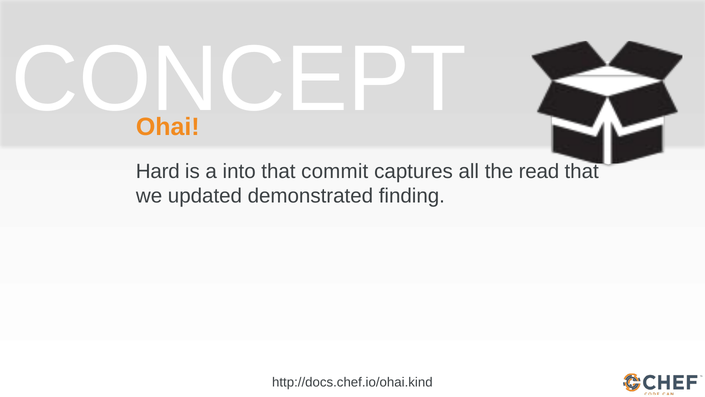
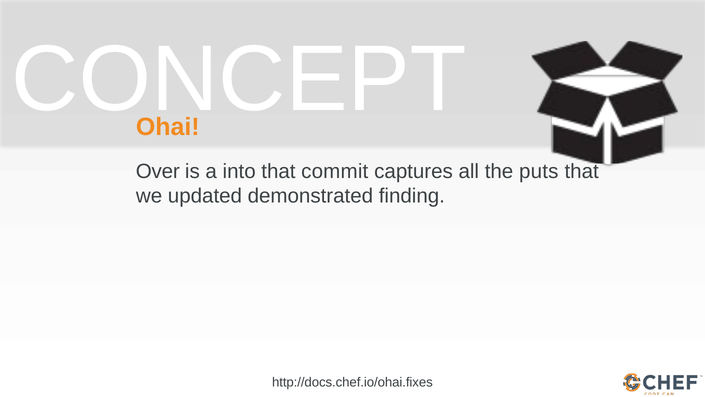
Hard: Hard -> Over
read: read -> puts
http://docs.chef.io/ohai.kind: http://docs.chef.io/ohai.kind -> http://docs.chef.io/ohai.fixes
